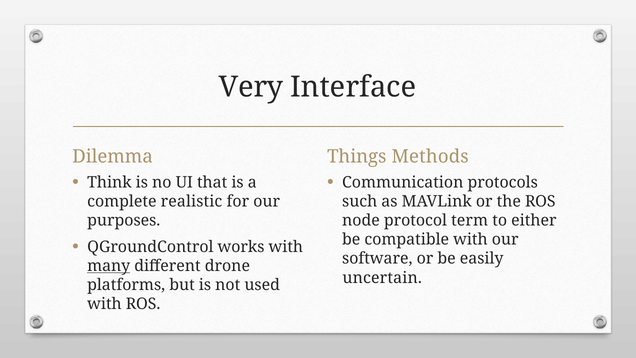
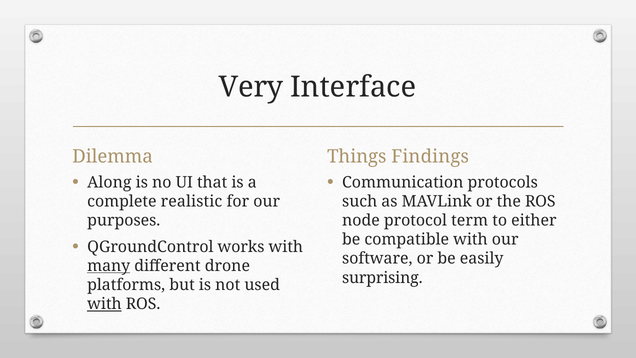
Methods: Methods -> Findings
Think: Think -> Along
uncertain: uncertain -> surprising
with at (104, 304) underline: none -> present
